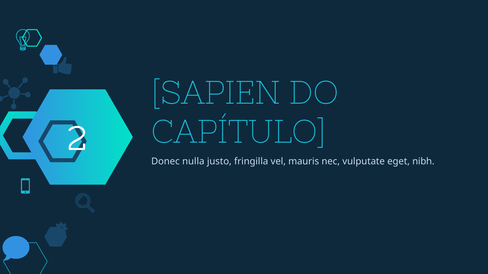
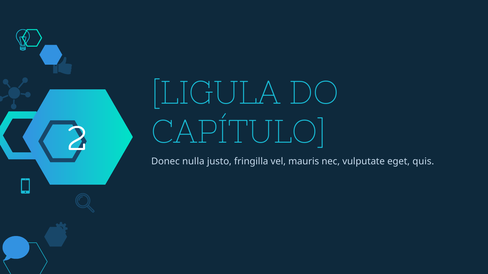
SAPIEN: SAPIEN -> LIGULA
nibh: nibh -> quis
